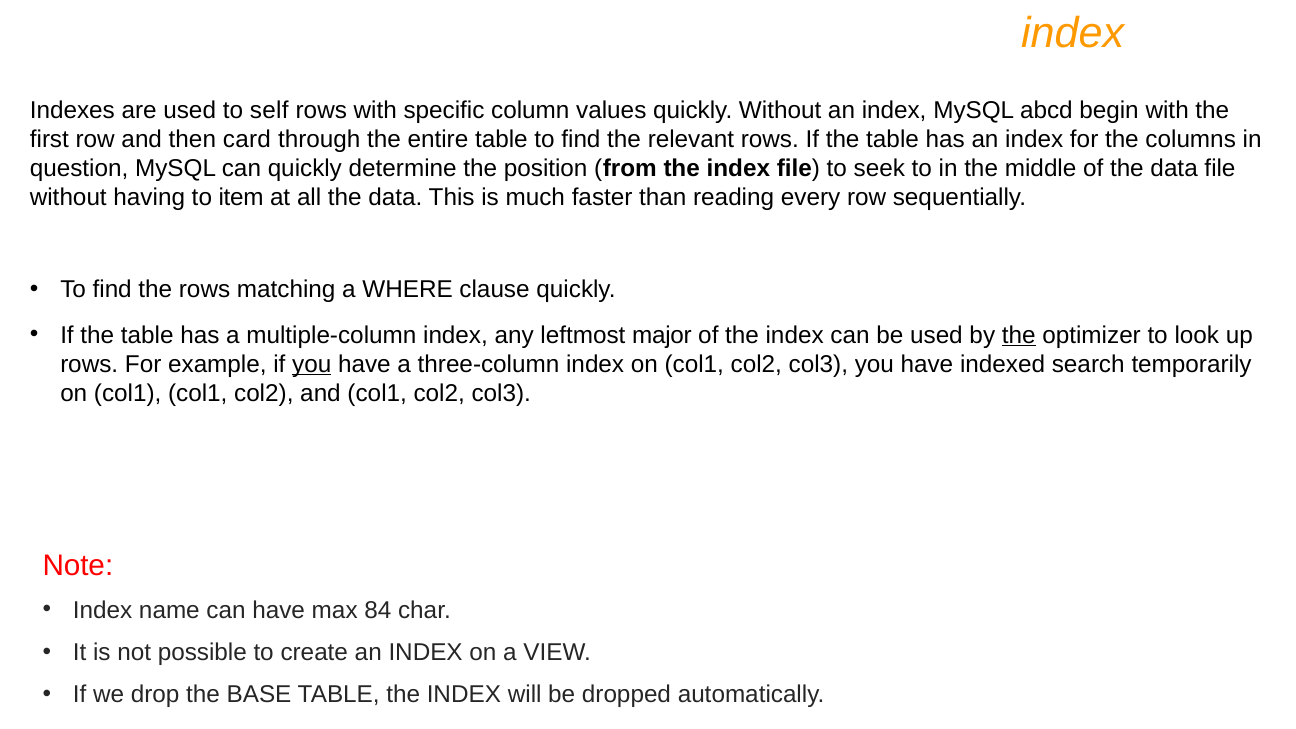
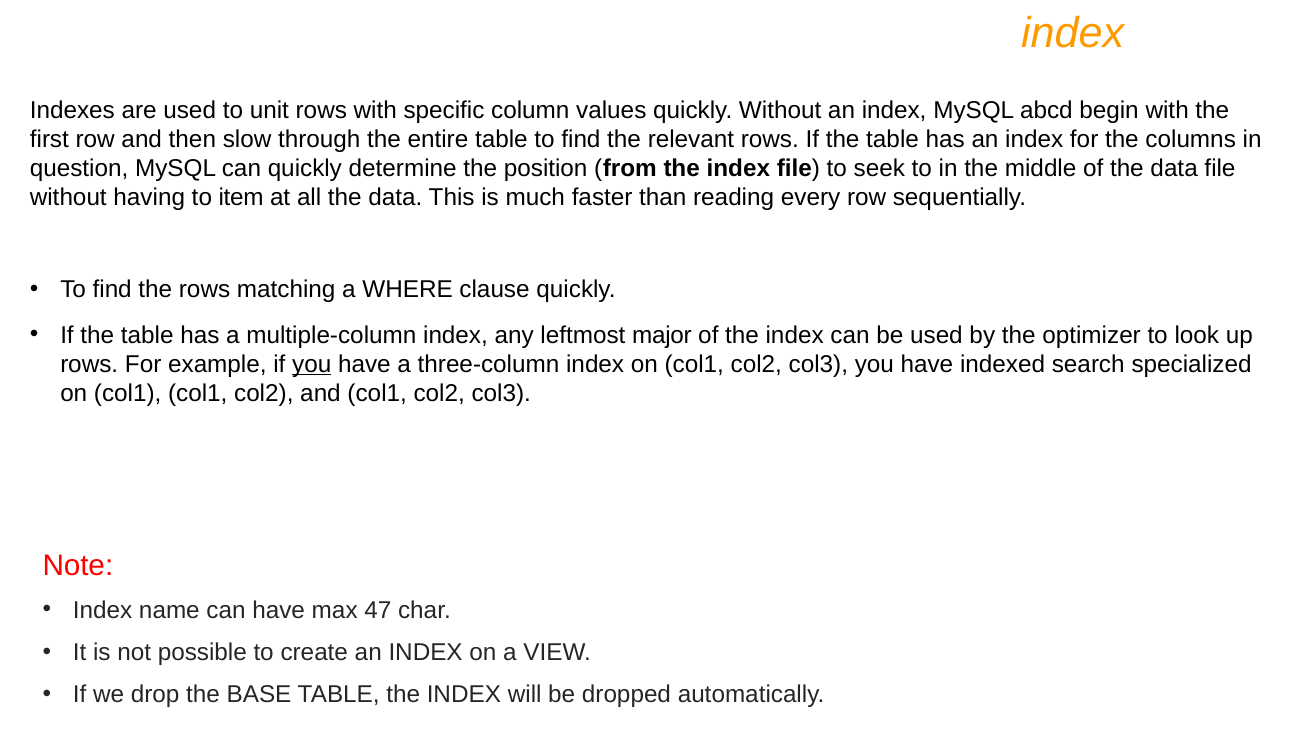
self: self -> unit
card: card -> slow
the at (1019, 335) underline: present -> none
temporarily: temporarily -> specialized
84: 84 -> 47
